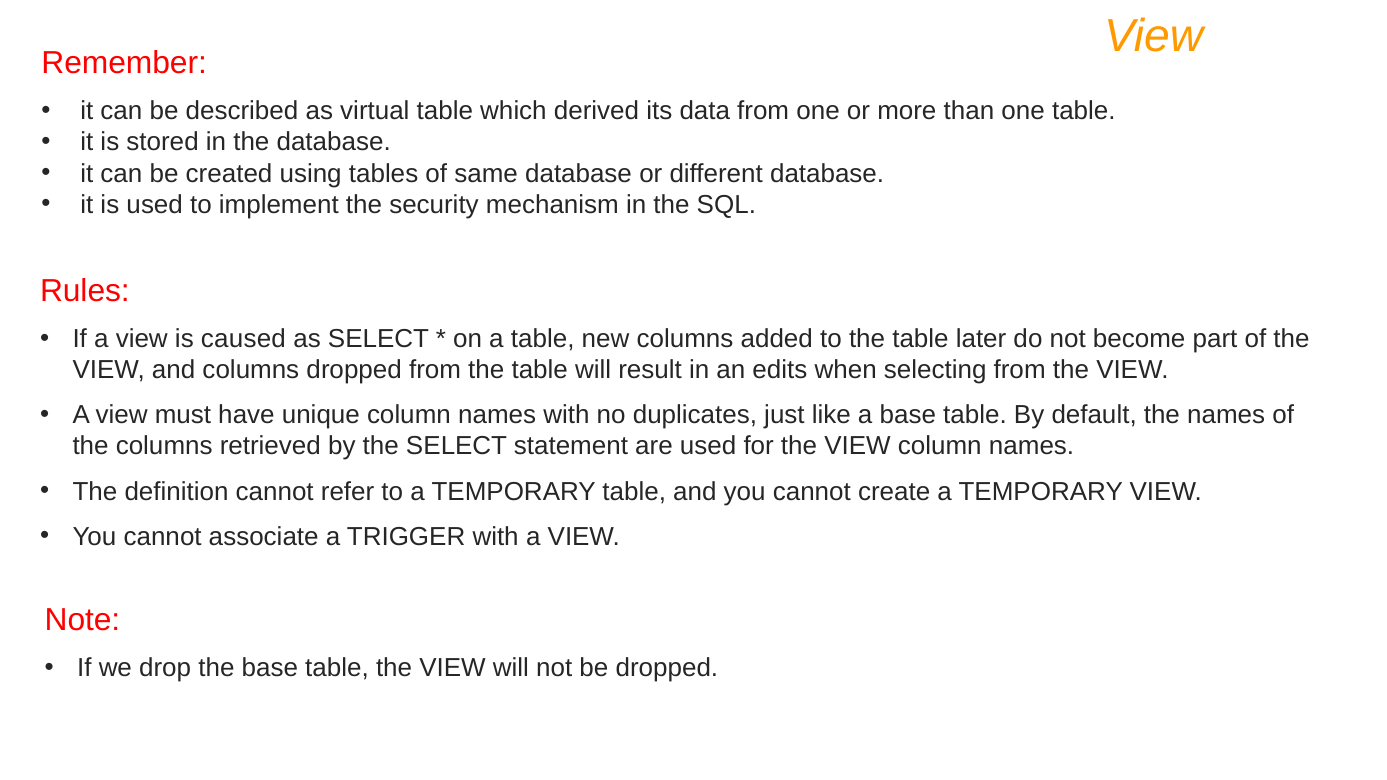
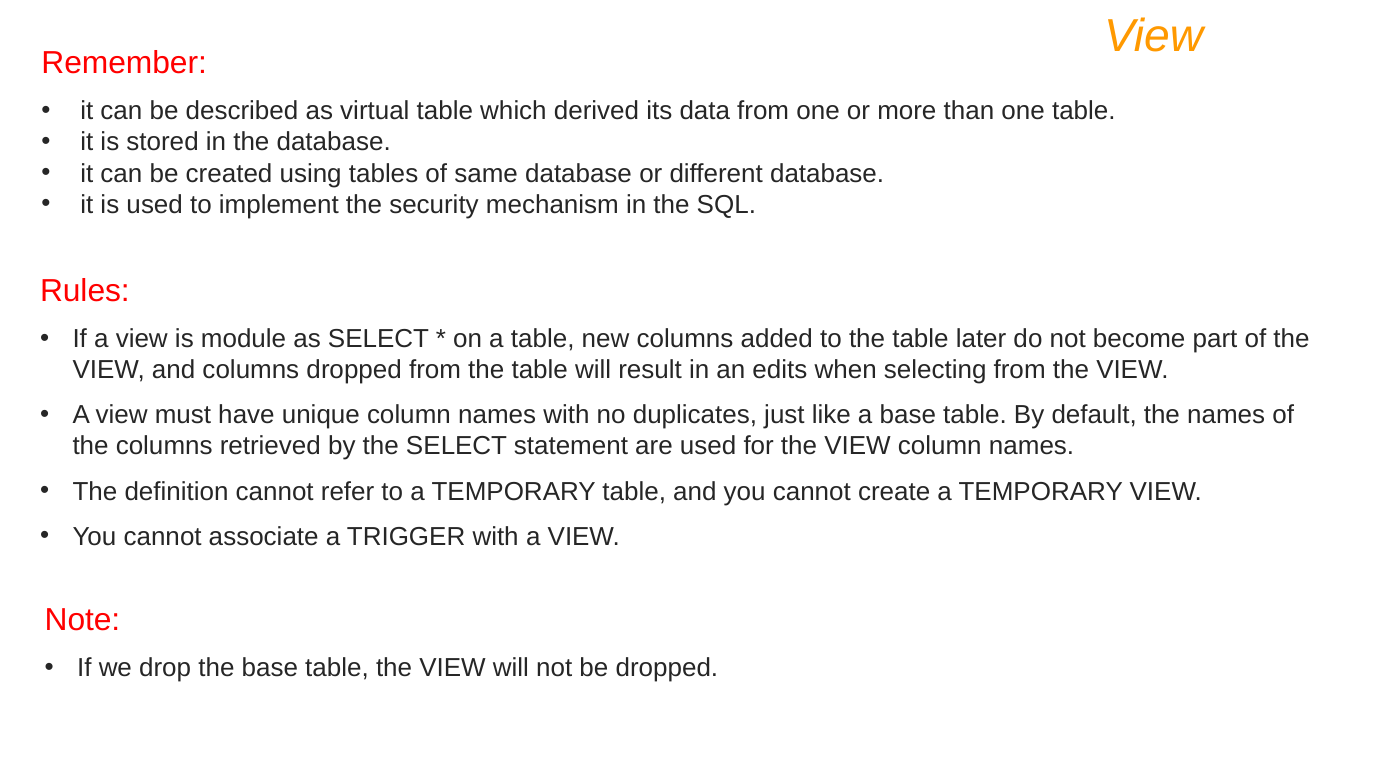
caused: caused -> module
